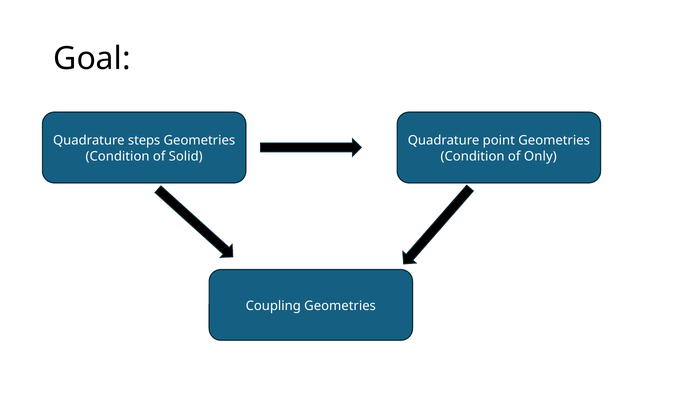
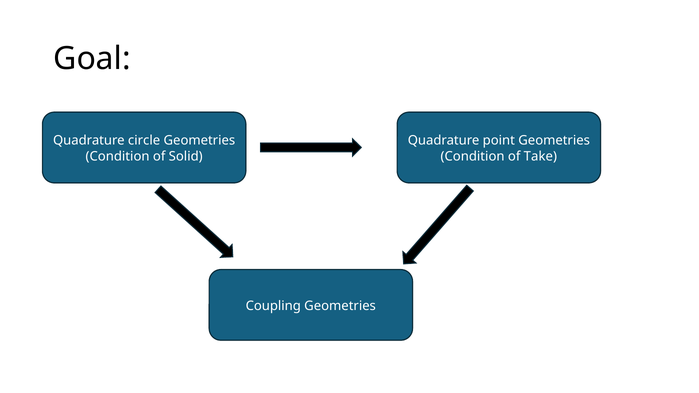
steps: steps -> circle
Only: Only -> Take
